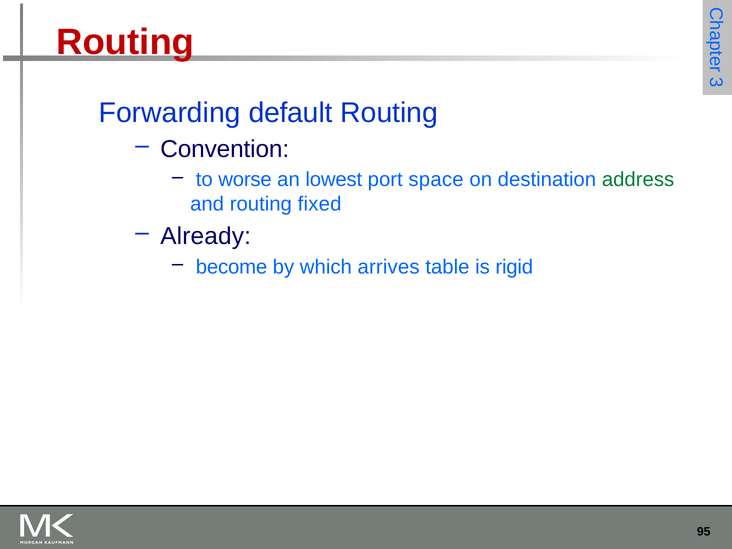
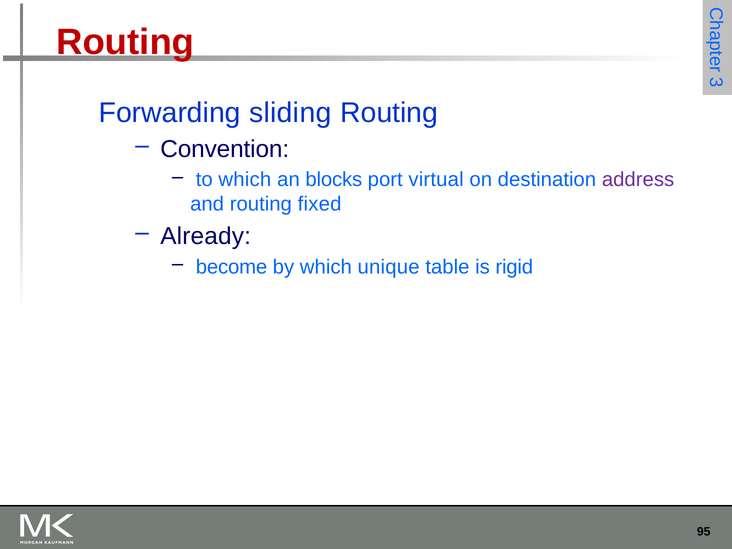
default: default -> sliding
to worse: worse -> which
lowest: lowest -> blocks
space: space -> virtual
address colour: green -> purple
arrives: arrives -> unique
